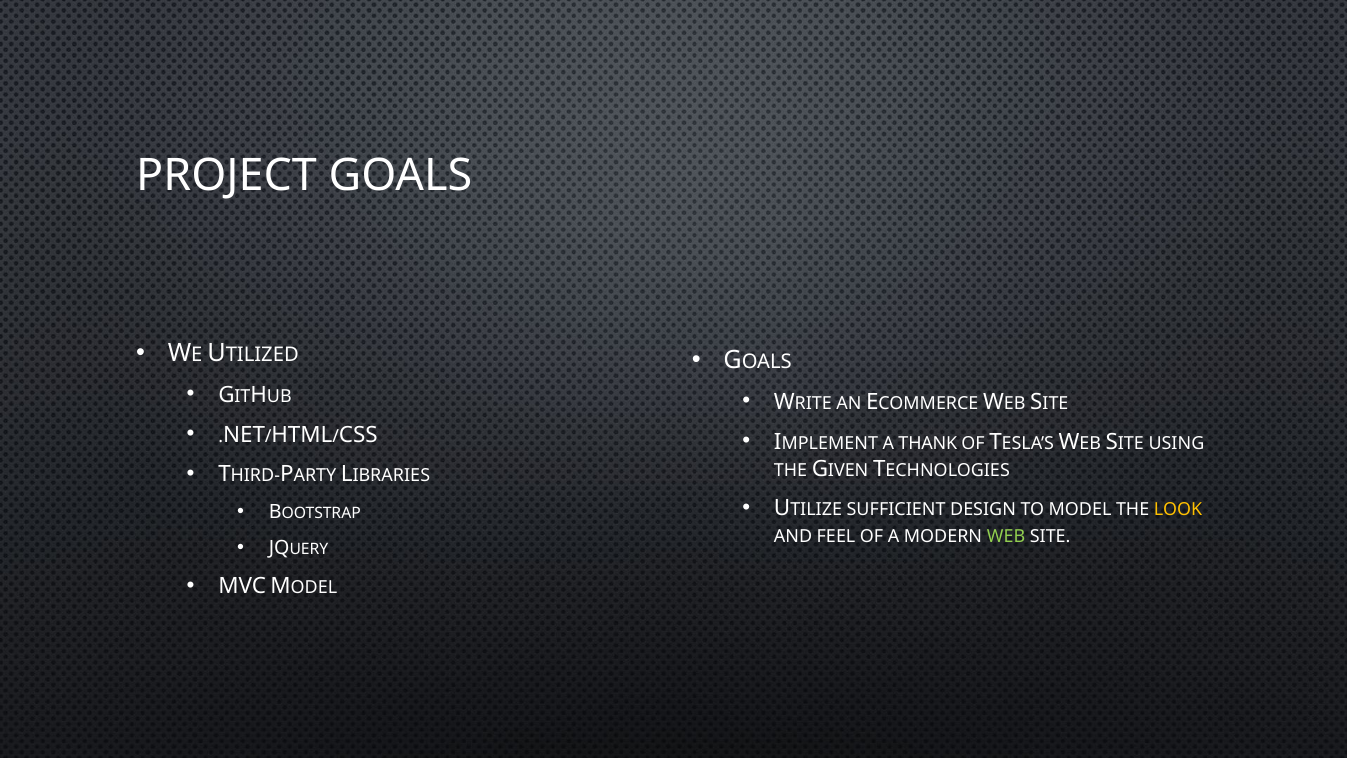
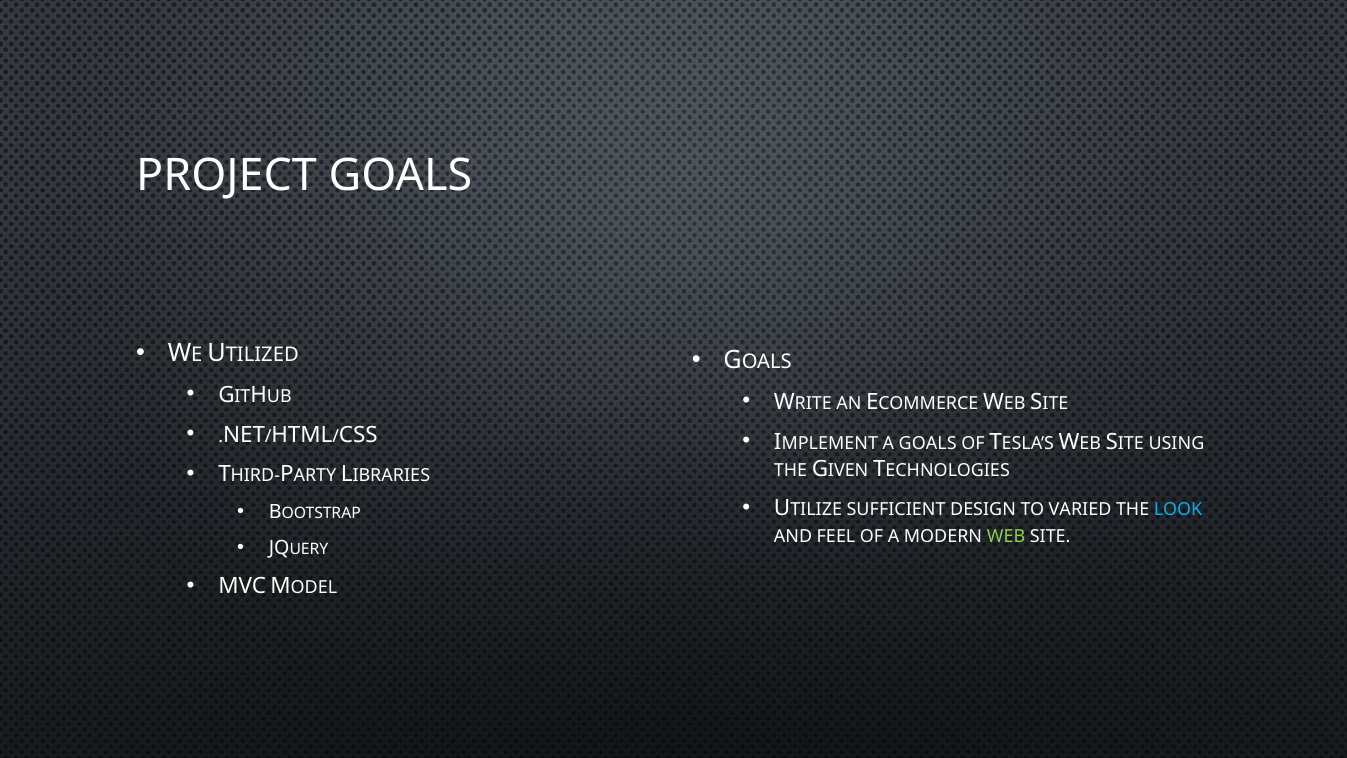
A THANK: THANK -> GOALS
TO MODEL: MODEL -> VARIED
LOOK colour: yellow -> light blue
